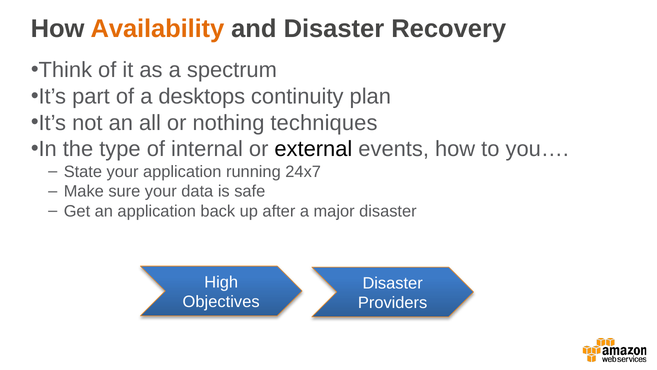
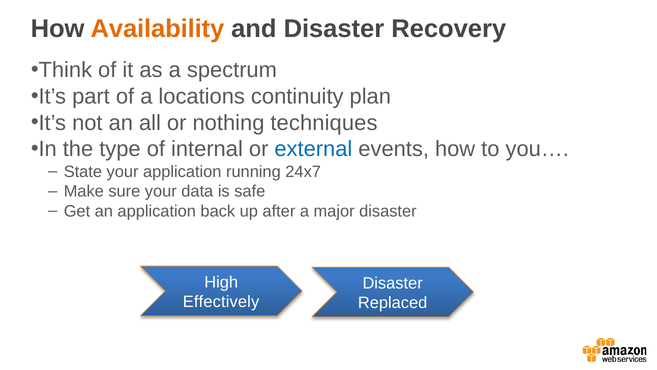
desktops: desktops -> locations
external colour: black -> blue
Objectives: Objectives -> Effectively
Providers: Providers -> Replaced
